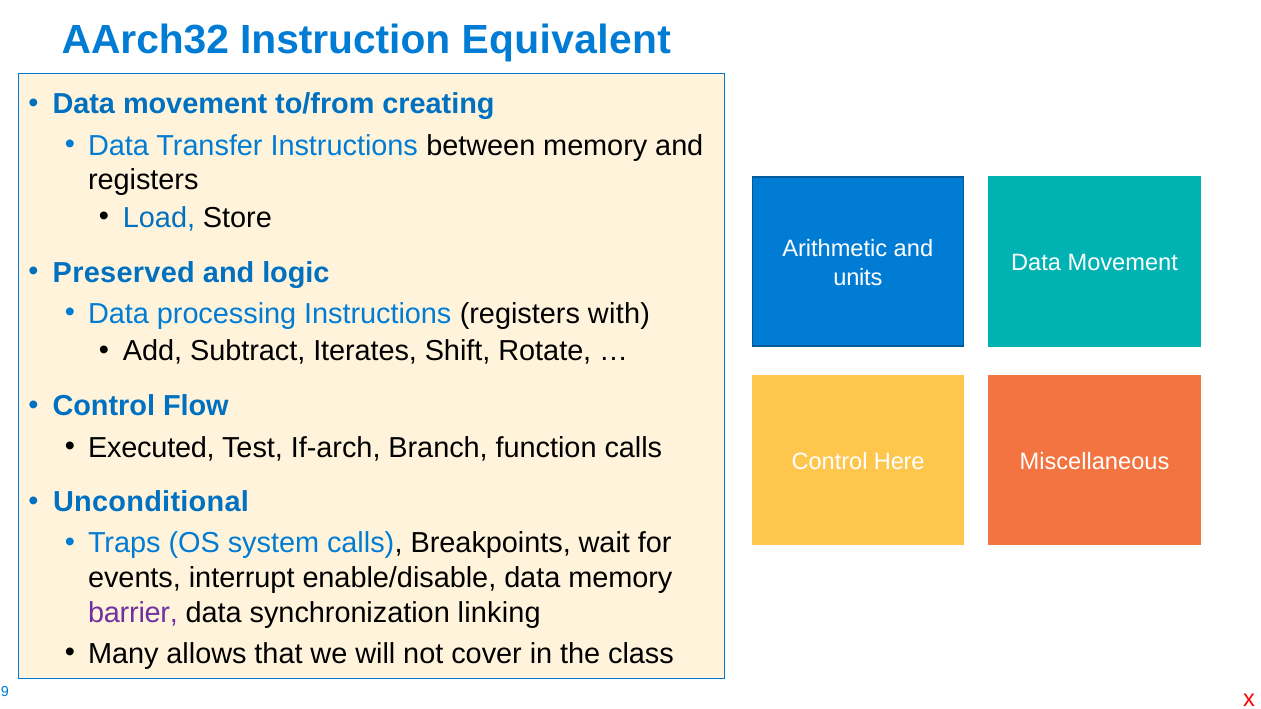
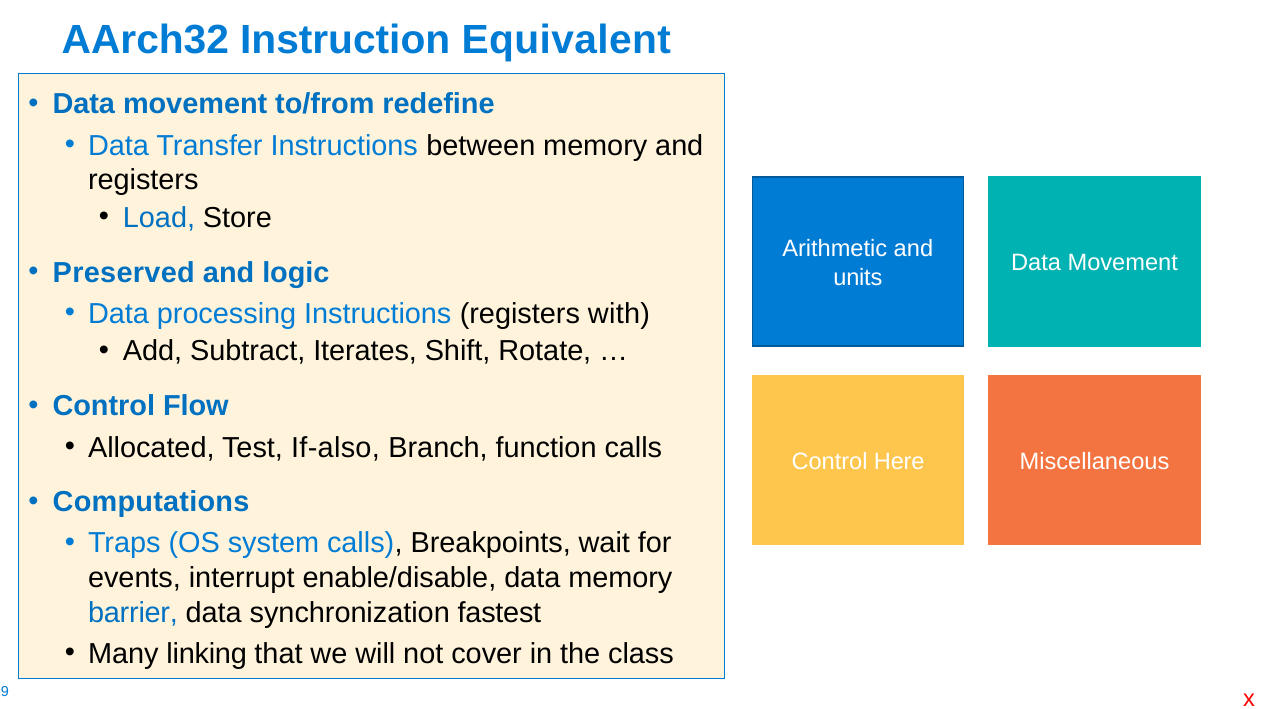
creating: creating -> redefine
Executed: Executed -> Allocated
If-arch: If-arch -> If-also
Unconditional: Unconditional -> Computations
barrier colour: purple -> blue
linking: linking -> fastest
allows: allows -> linking
